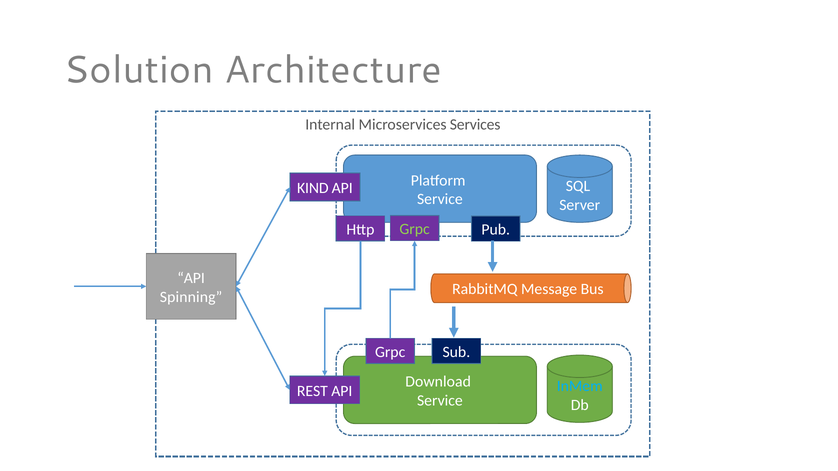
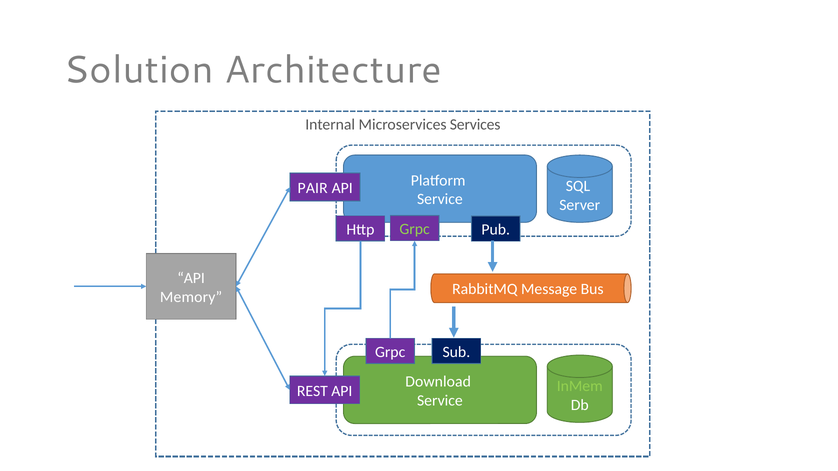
KIND: KIND -> PAIR
Spinning: Spinning -> Memory
InMem colour: light blue -> light green
